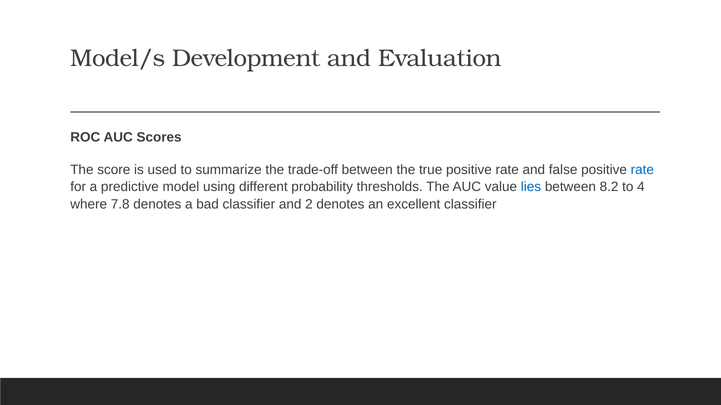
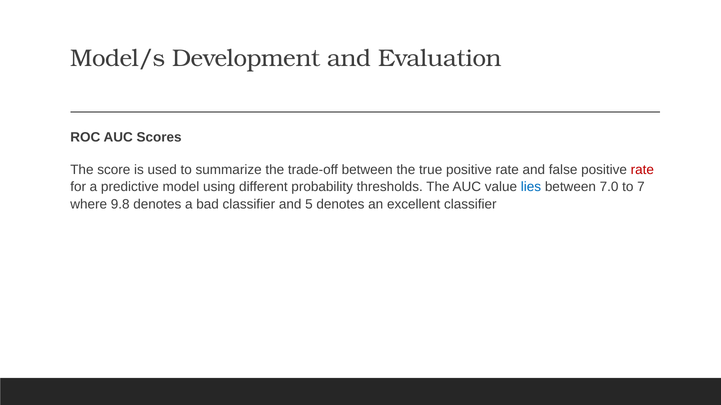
rate at (642, 170) colour: blue -> red
8.2: 8.2 -> 7.0
4: 4 -> 7
7.8: 7.8 -> 9.8
2: 2 -> 5
